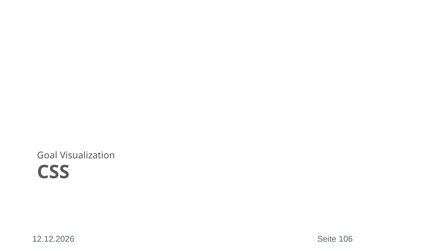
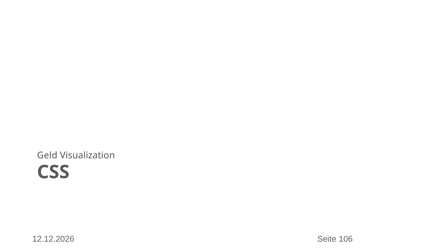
Goal: Goal -> Geld
